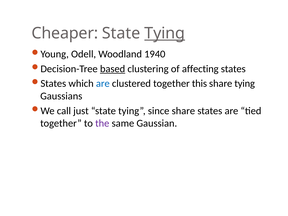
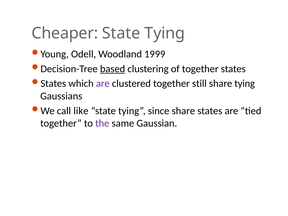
Tying at (165, 33) underline: present -> none
1940: 1940 -> 1999
of affecting: affecting -> together
are at (103, 84) colour: blue -> purple
this: this -> still
just: just -> like
